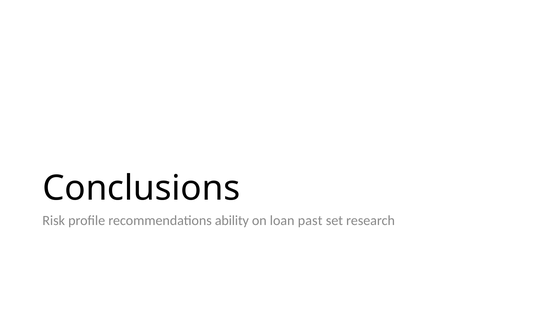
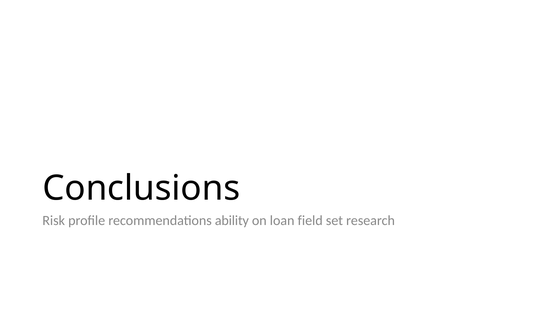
past: past -> field
